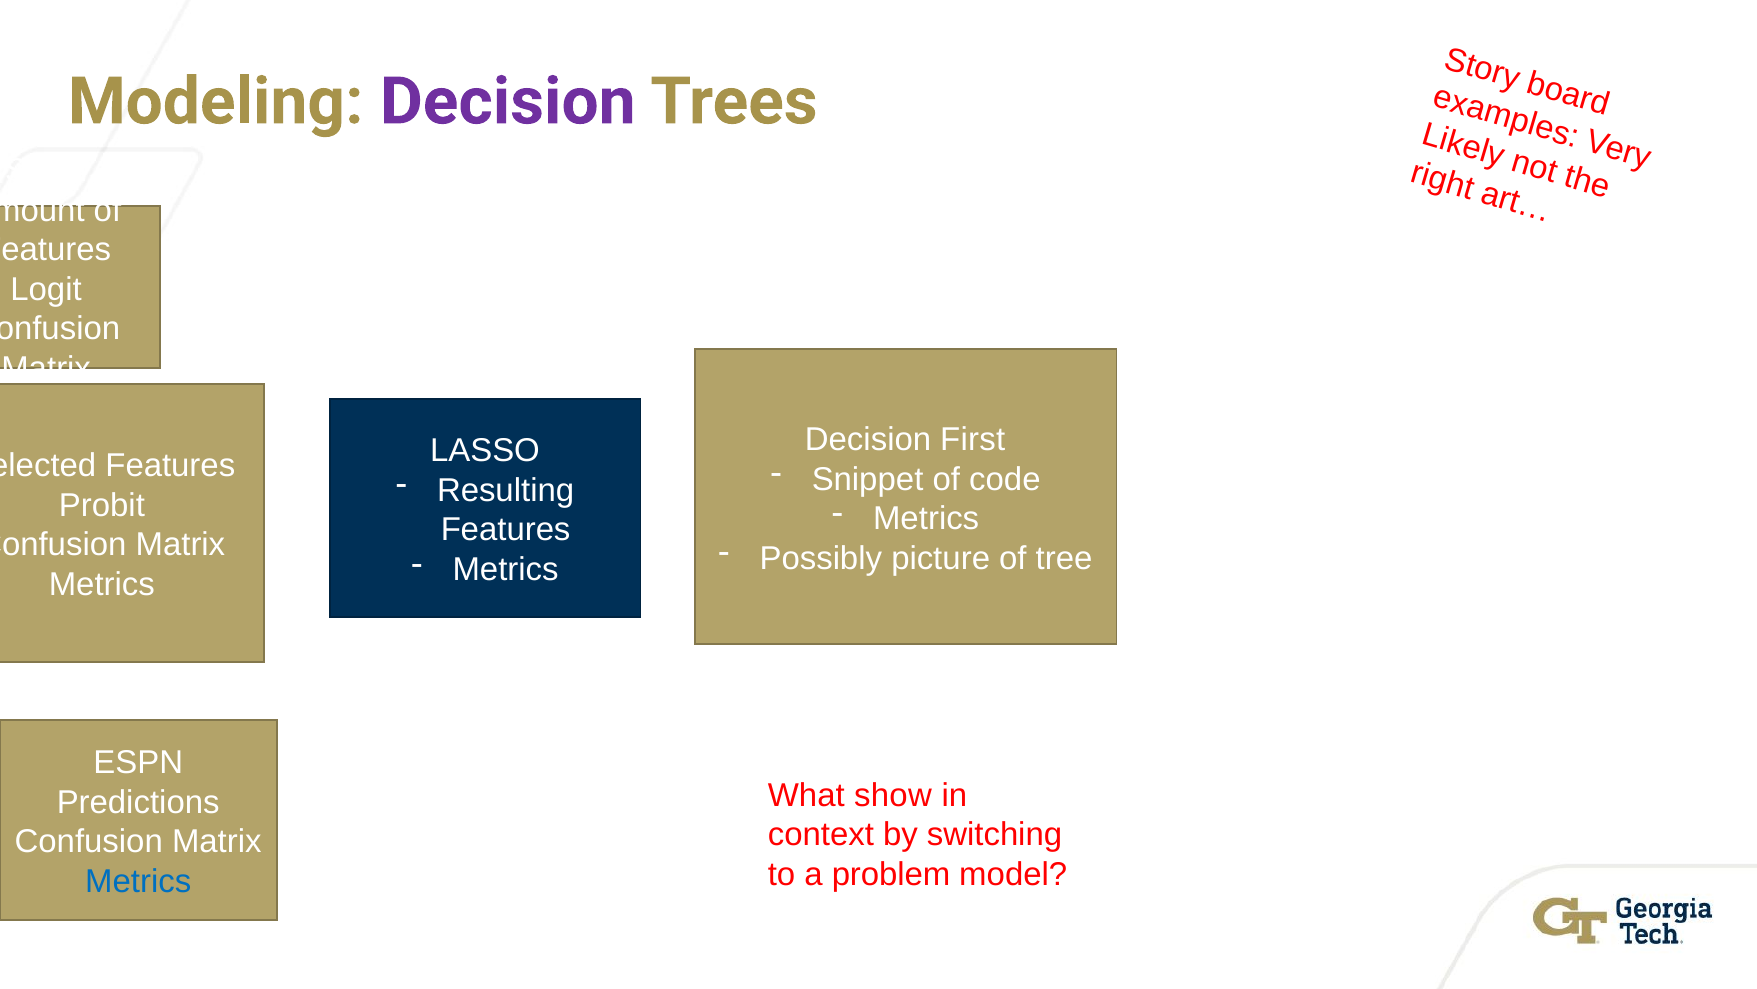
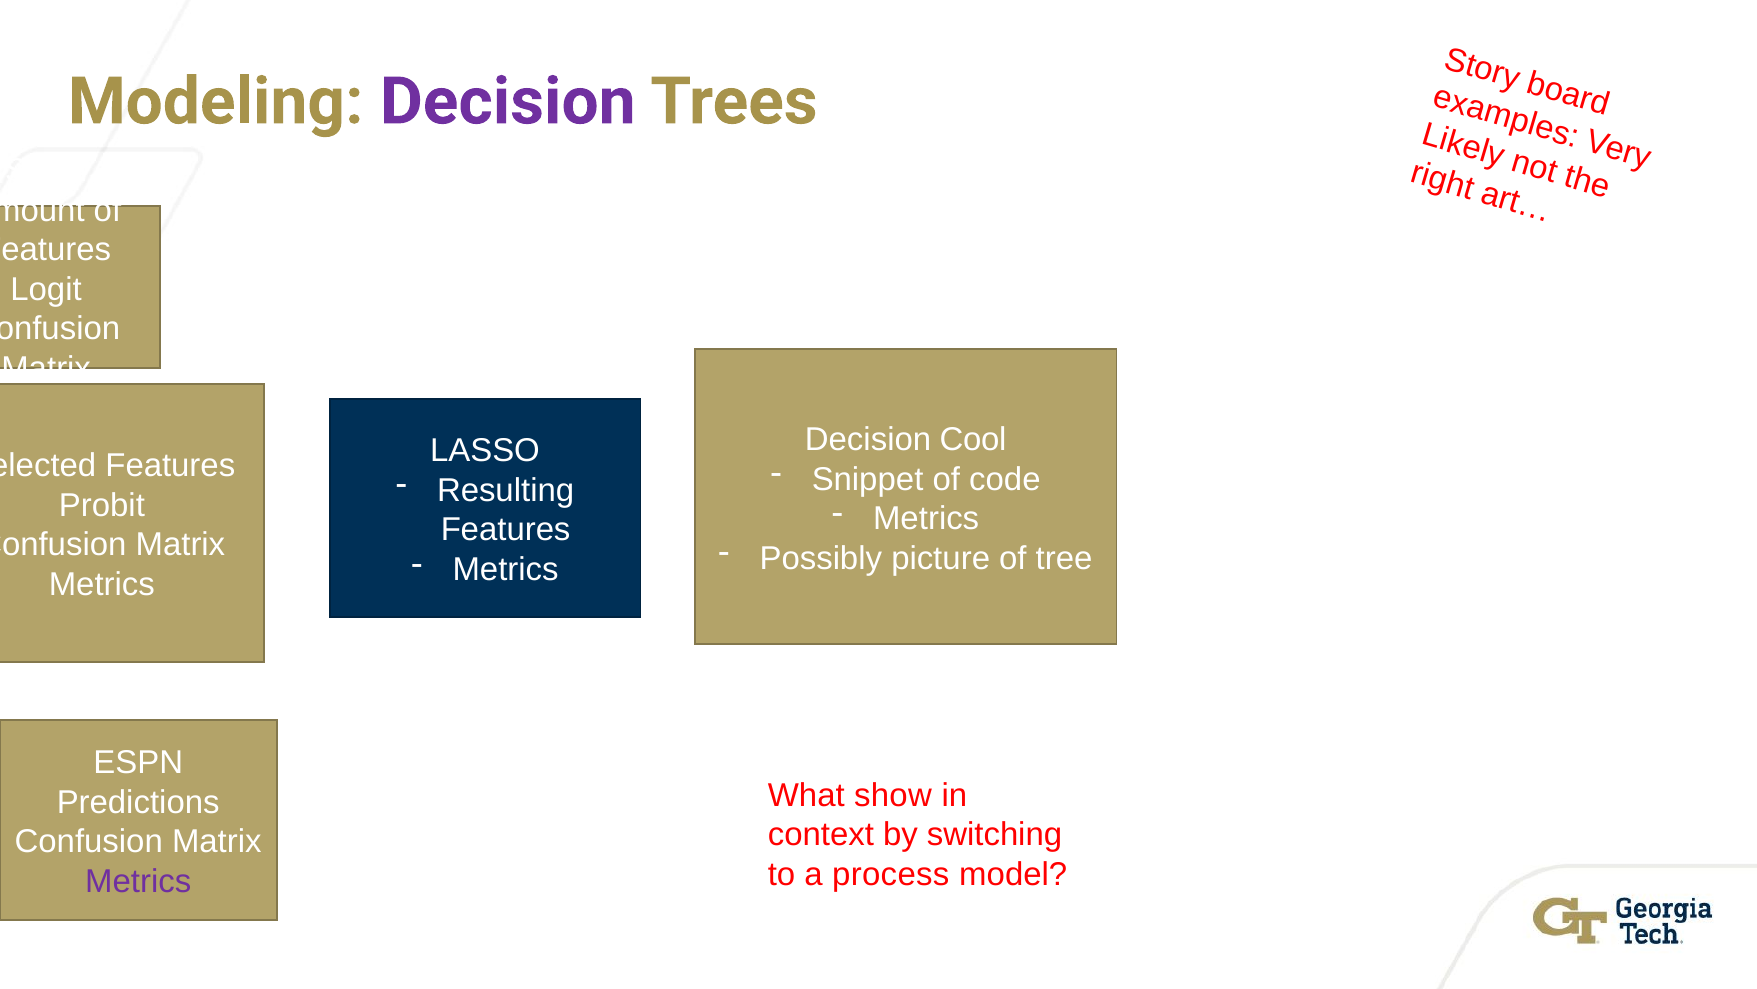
First: First -> Cool
problem: problem -> process
Metrics at (138, 881) colour: blue -> purple
